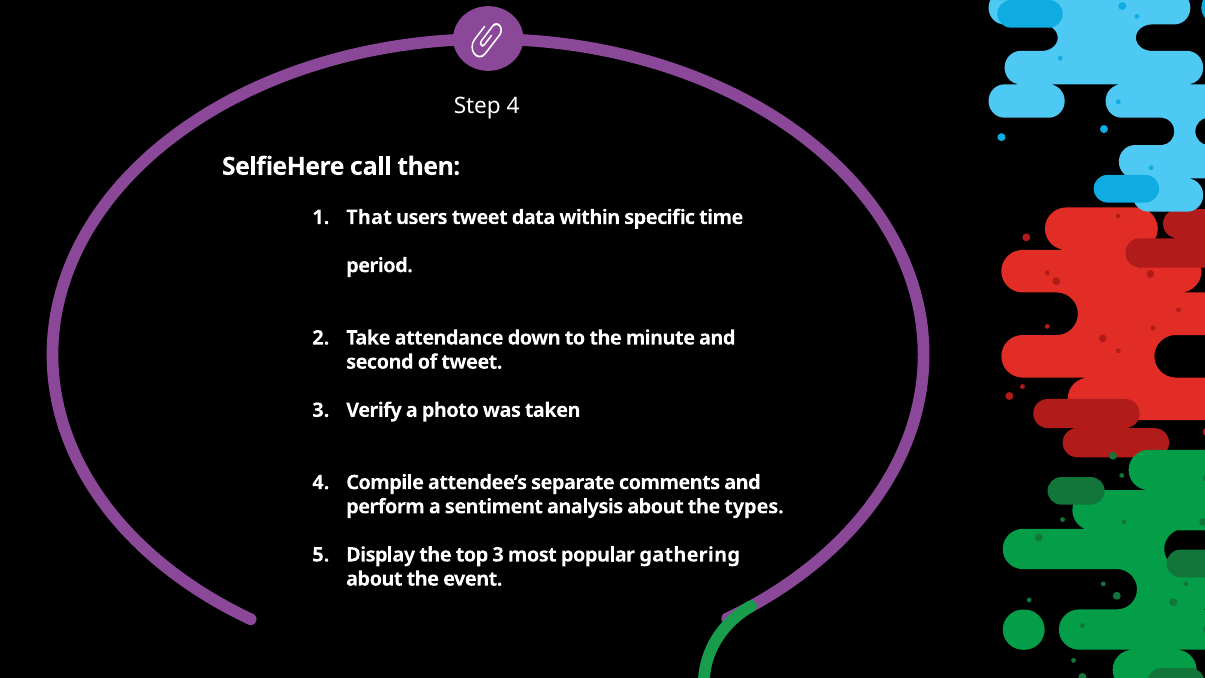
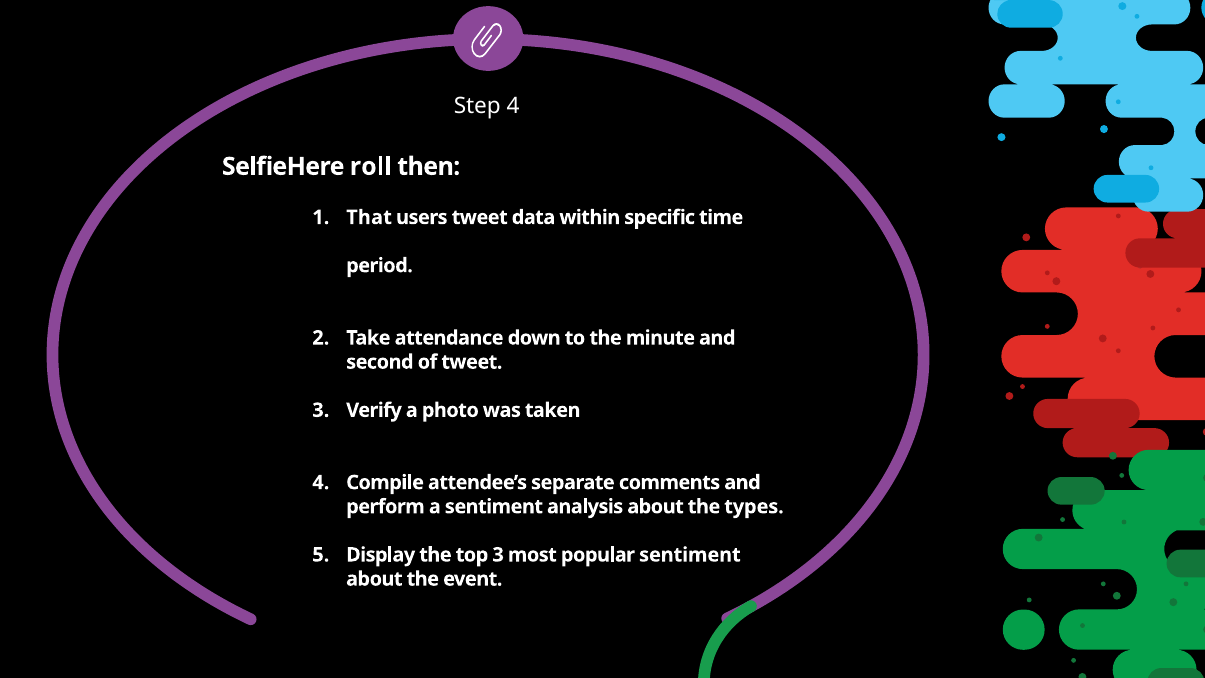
call: call -> roll
popular gathering: gathering -> sentiment
